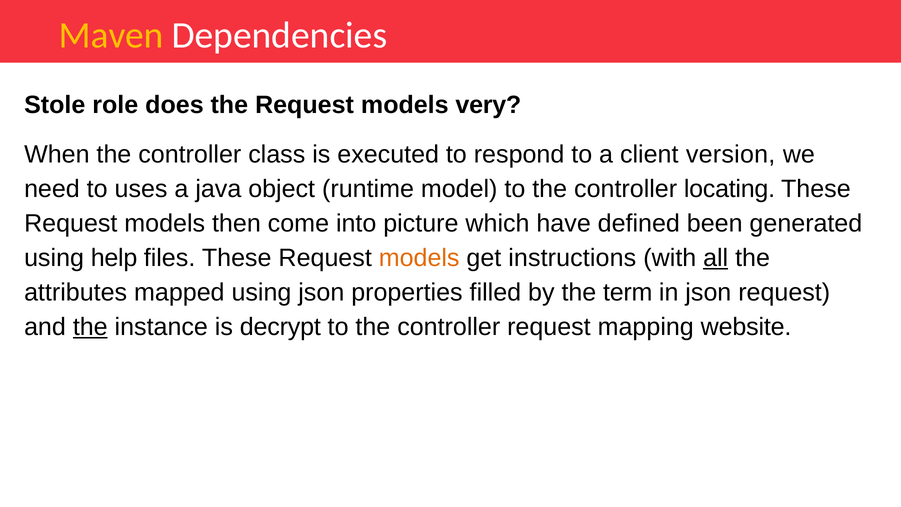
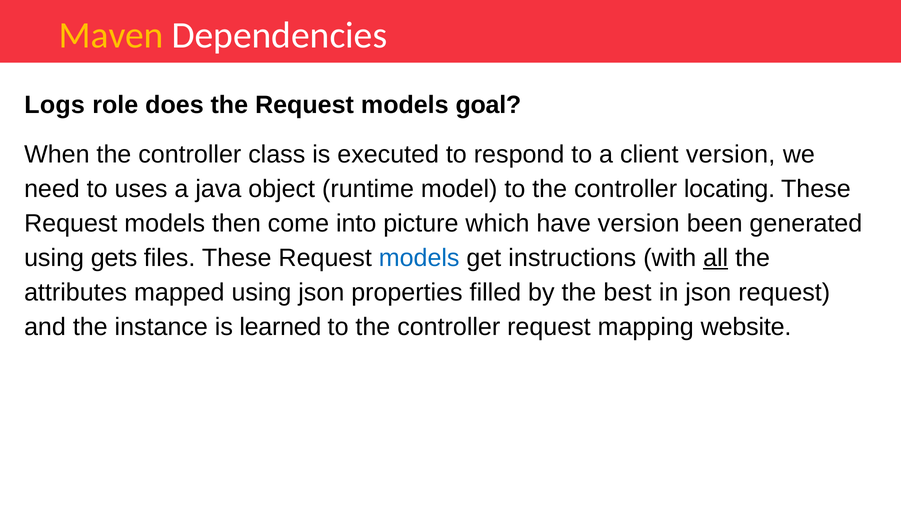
Stole: Stole -> Logs
very: very -> goal
have defined: defined -> version
help: help -> gets
models at (419, 258) colour: orange -> blue
term: term -> best
the at (90, 327) underline: present -> none
decrypt: decrypt -> learned
